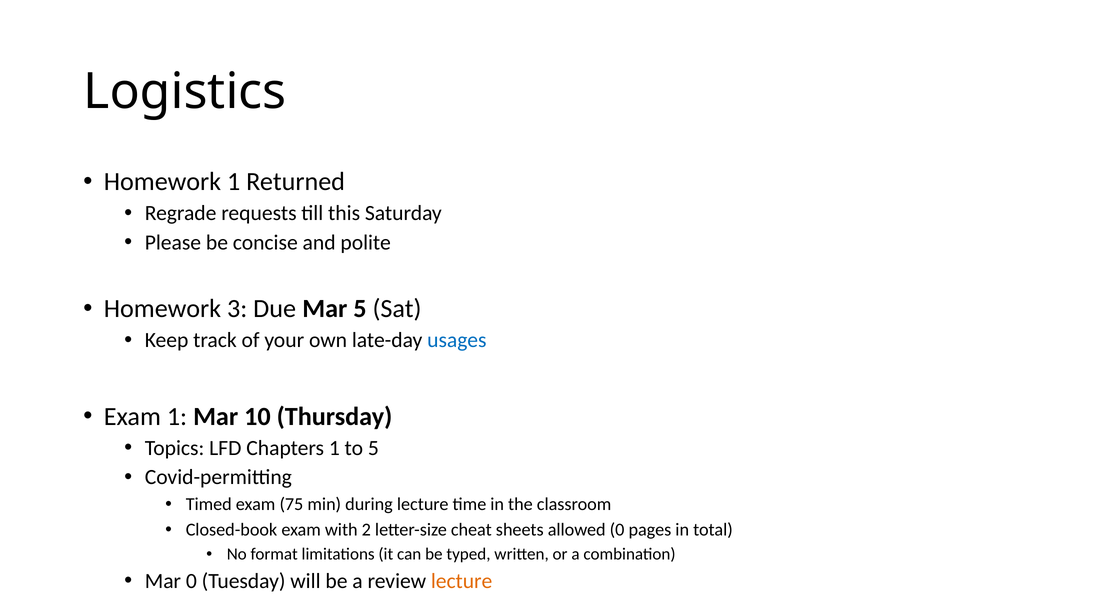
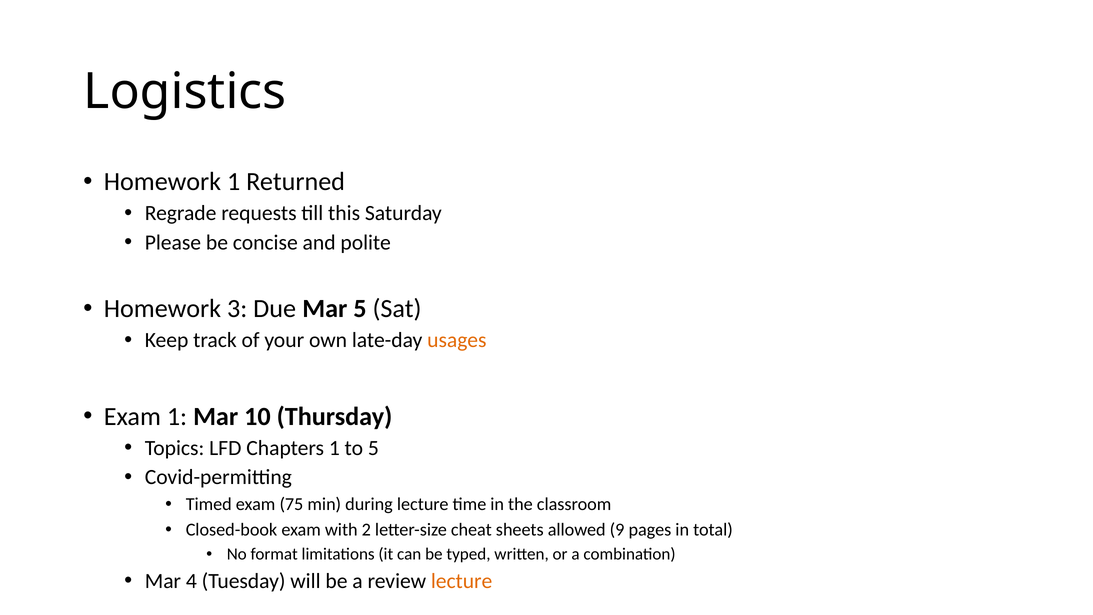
usages colour: blue -> orange
allowed 0: 0 -> 9
Mar 0: 0 -> 4
